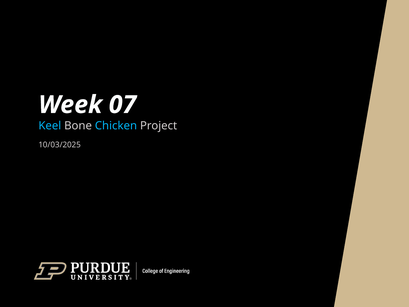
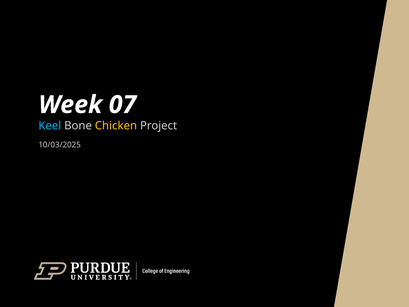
Chicken colour: light blue -> yellow
